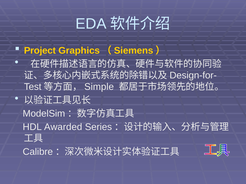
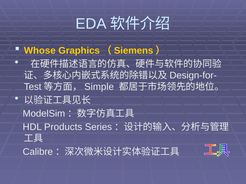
Project: Project -> Whose
Awarded: Awarded -> Products
